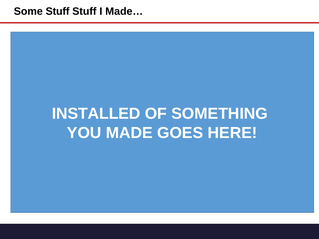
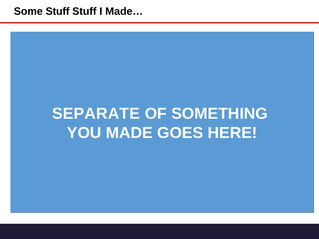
INSTALLED: INSTALLED -> SEPARATE
